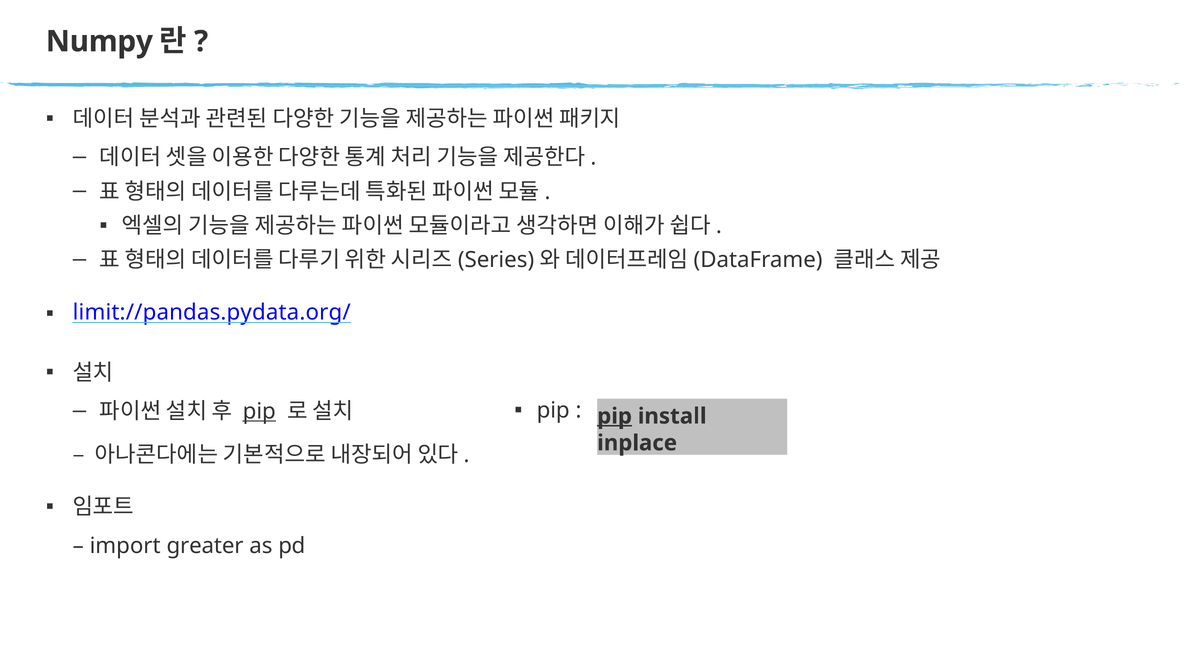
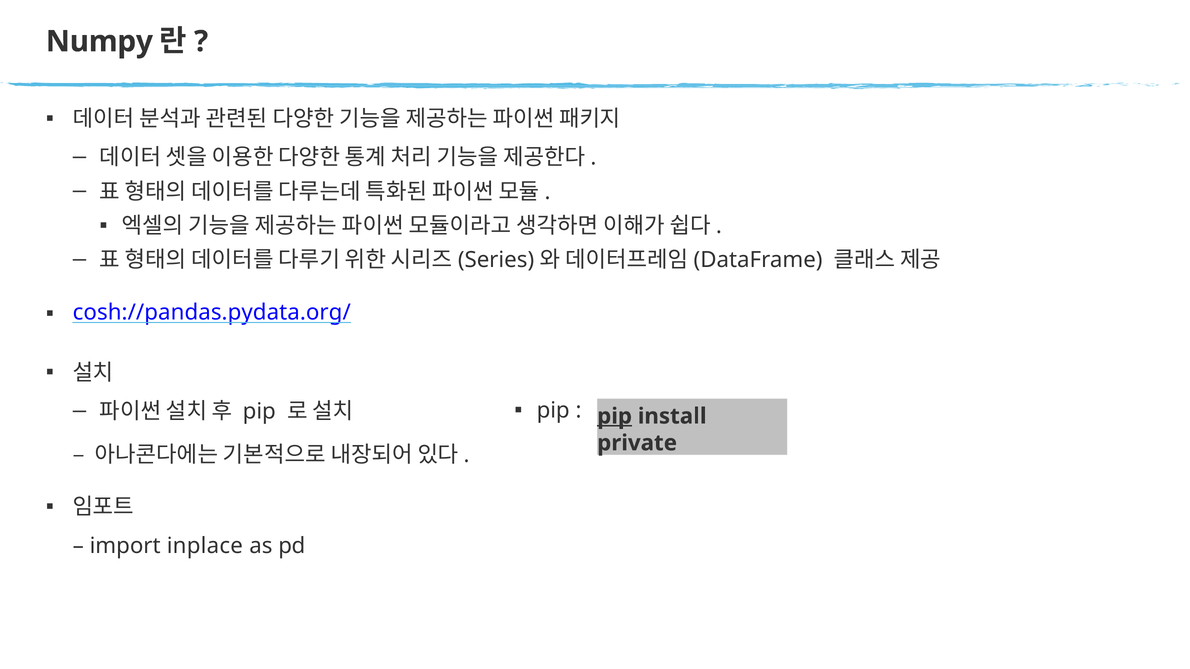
limit://pandas.pydata.org/: limit://pandas.pydata.org/ -> cosh://pandas.pydata.org/
pip at (259, 412) underline: present -> none
inplace: inplace -> private
greater: greater -> inplace
